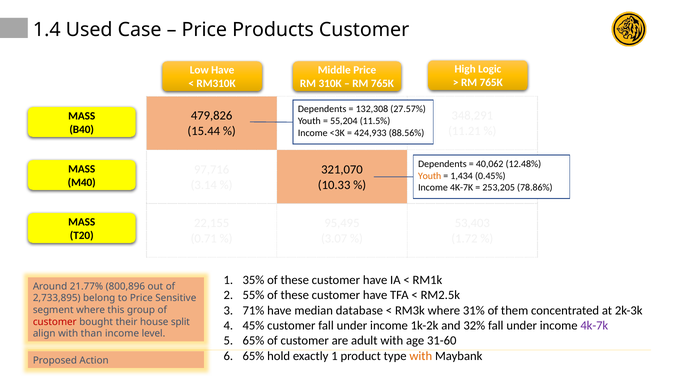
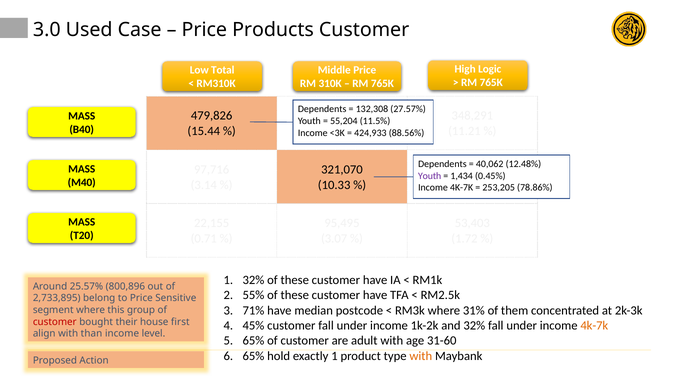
1.4: 1.4 -> 3.0
Low Have: Have -> Total
Youth at (430, 176) colour: orange -> purple
1 35%: 35% -> 32%
21.77%: 21.77% -> 25.57%
database: database -> postcode
split: split -> first
4k-7k at (594, 326) colour: purple -> orange
